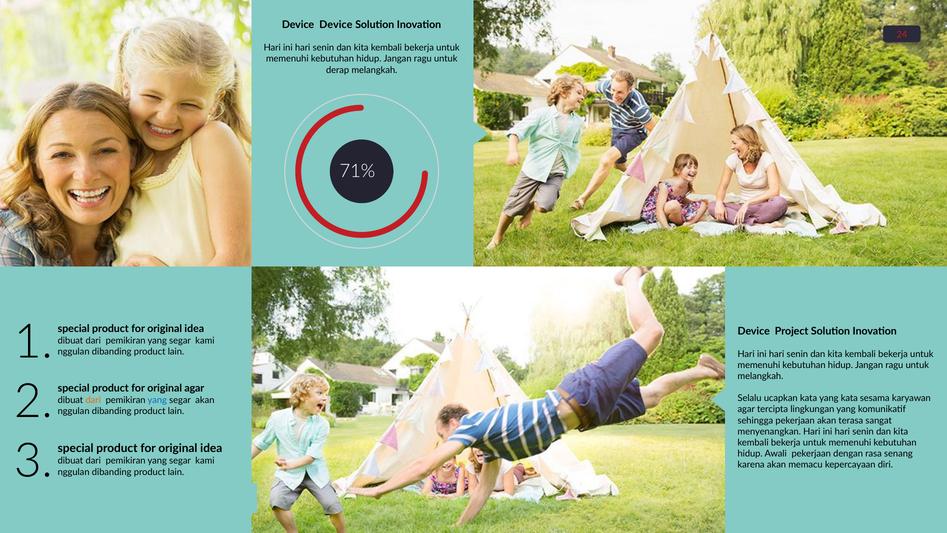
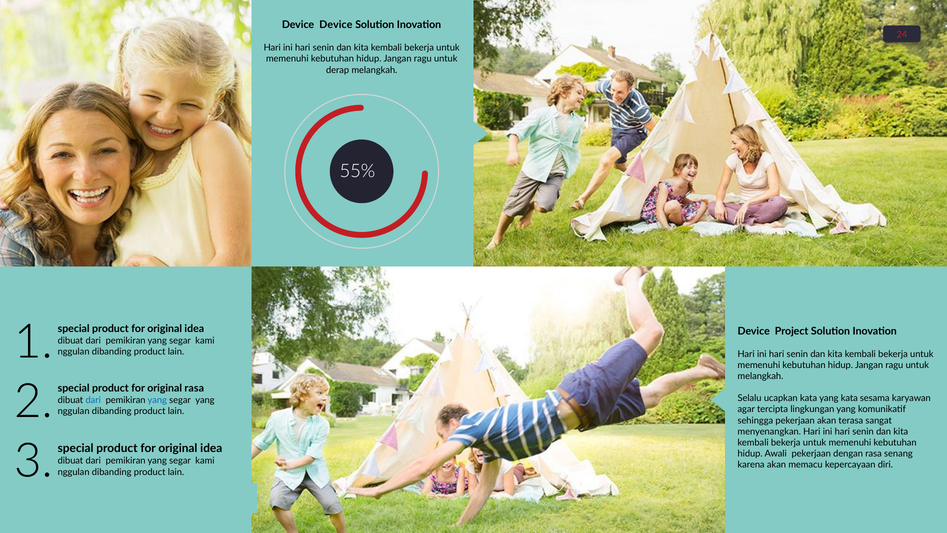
71%: 71% -> 55%
original agar: agar -> rasa
dari at (93, 400) colour: orange -> blue
segar akan: akan -> yang
